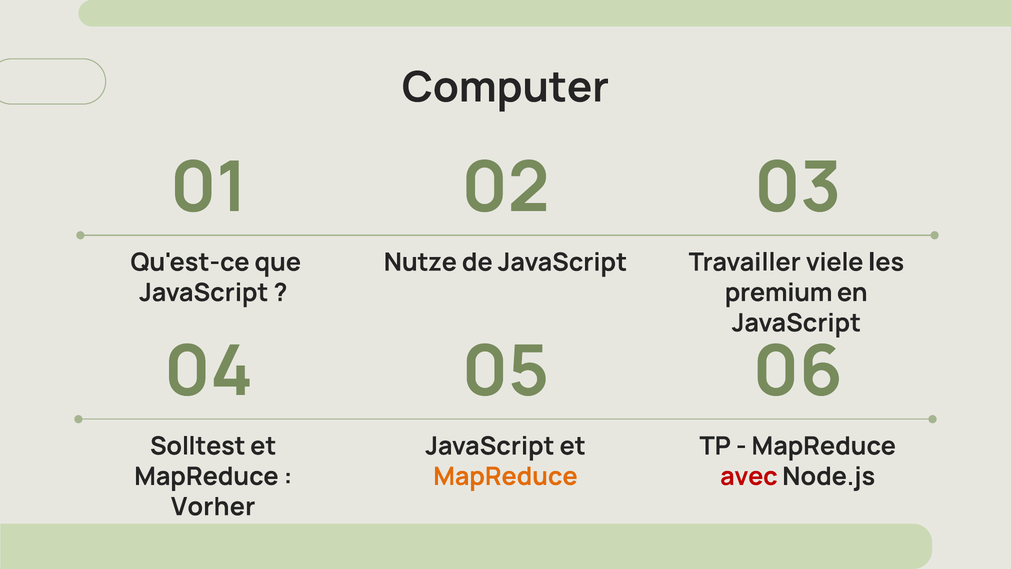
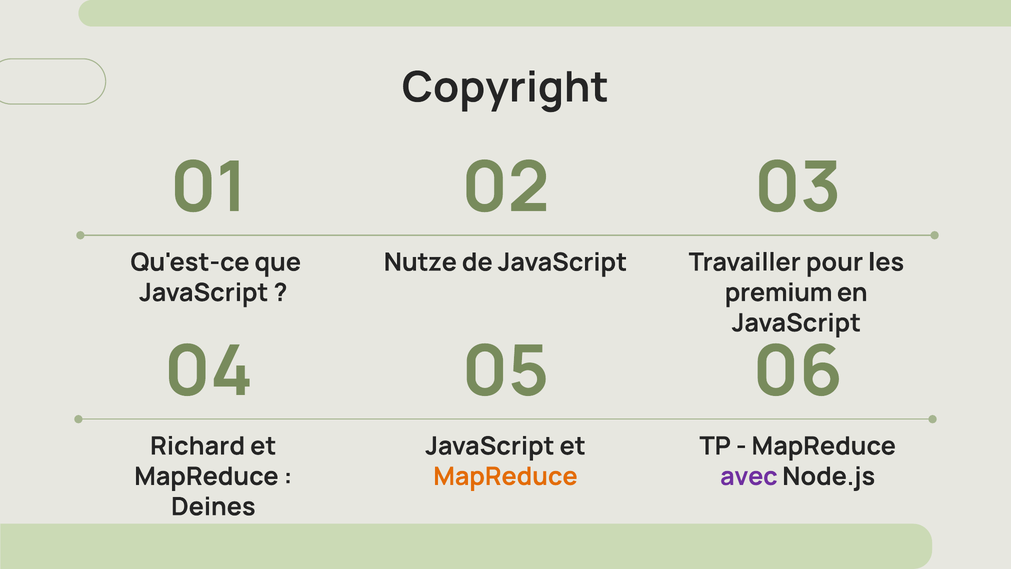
Computer: Computer -> Copyright
viele: viele -> pour
Solltest: Solltest -> Richard
avec colour: red -> purple
Vorher: Vorher -> Deines
